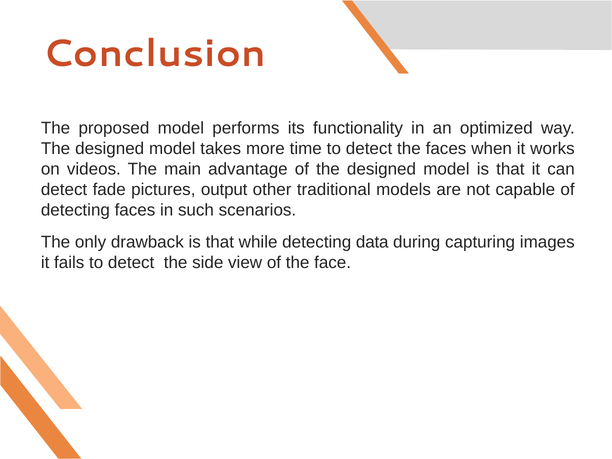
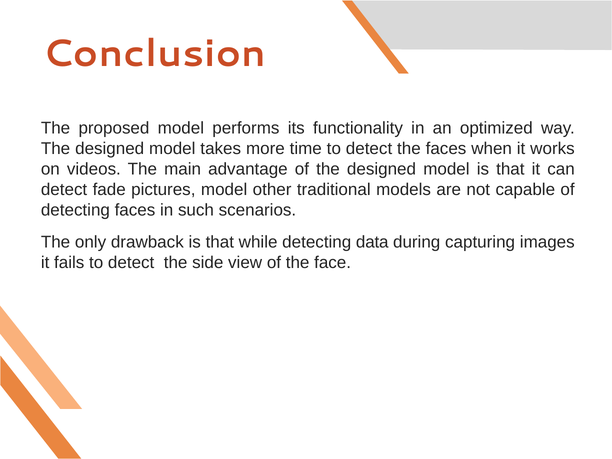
pictures output: output -> model
